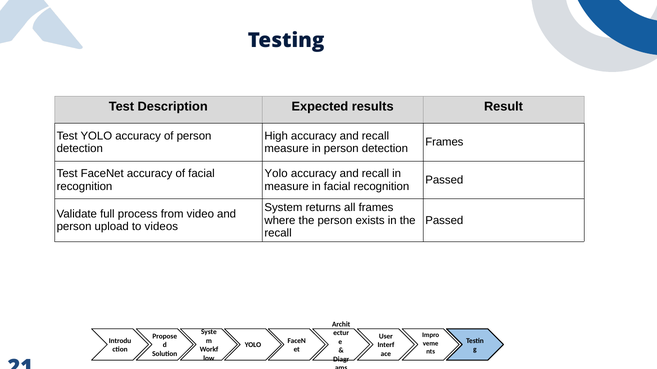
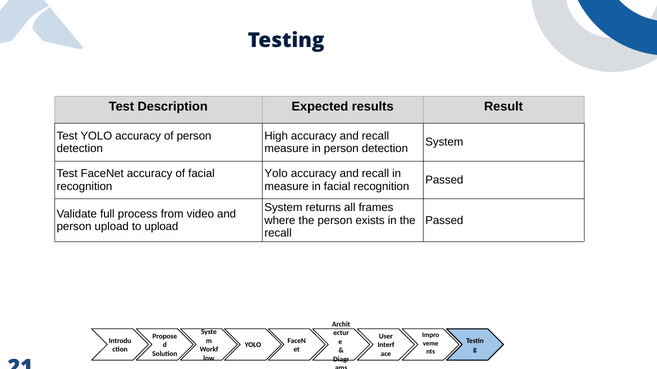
Frames at (444, 142): Frames -> System
to videos: videos -> upload
